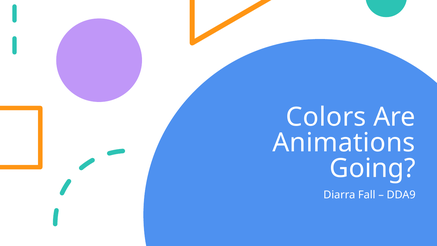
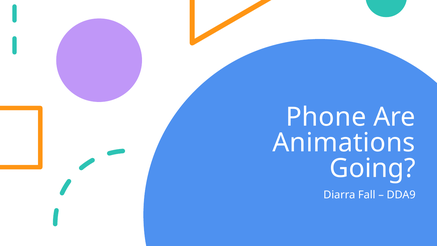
Colors: Colors -> Phone
